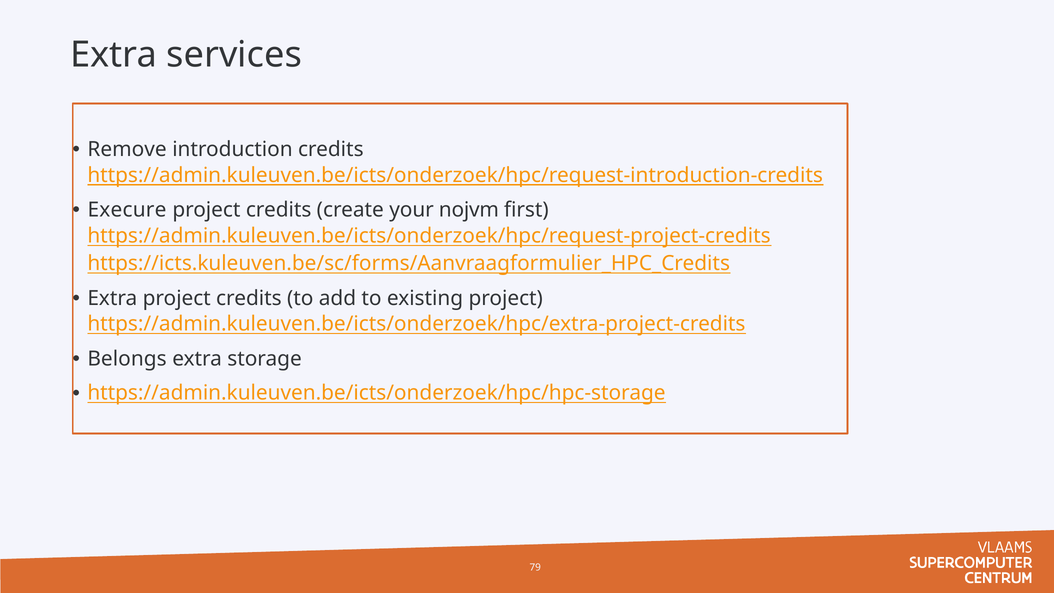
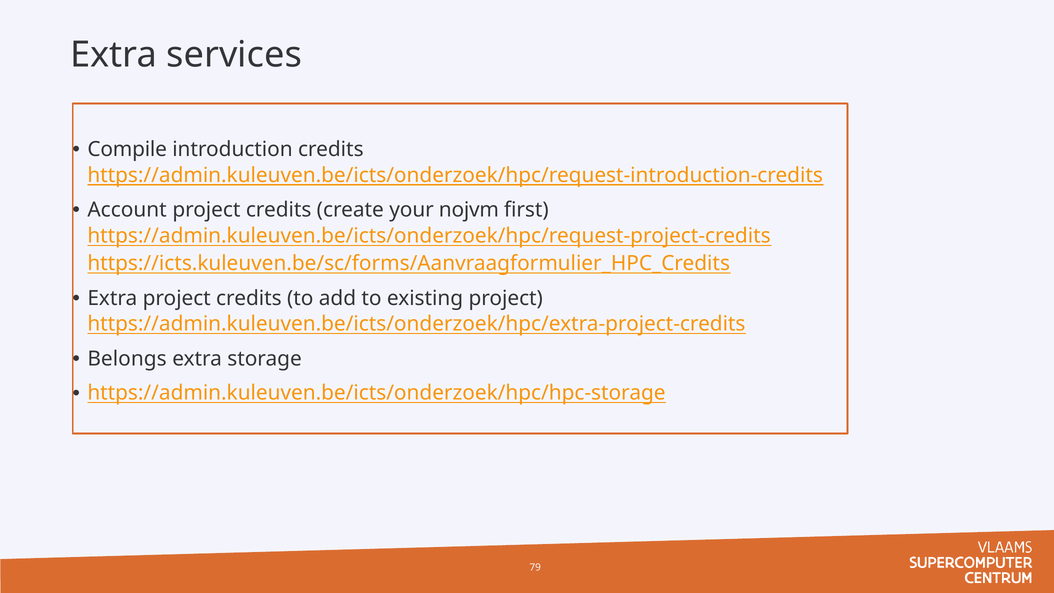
Remove: Remove -> Compile
Execure: Execure -> Account
